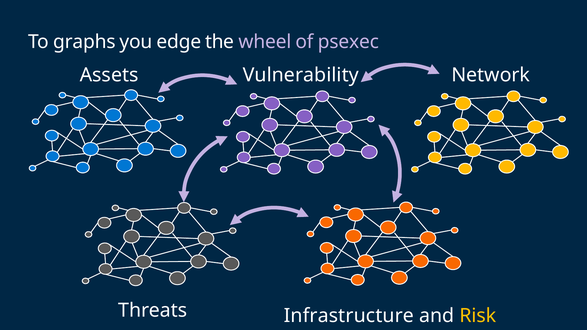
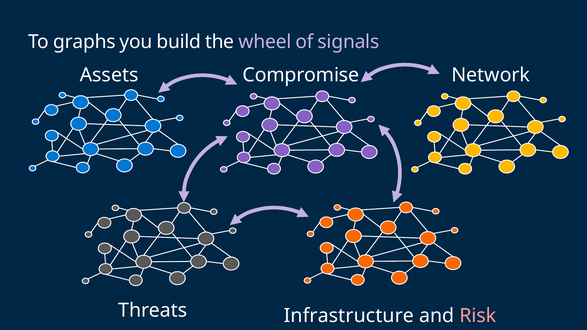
edge: edge -> build
psexec: psexec -> signals
Vulnerability: Vulnerability -> Compromise
Risk colour: yellow -> pink
